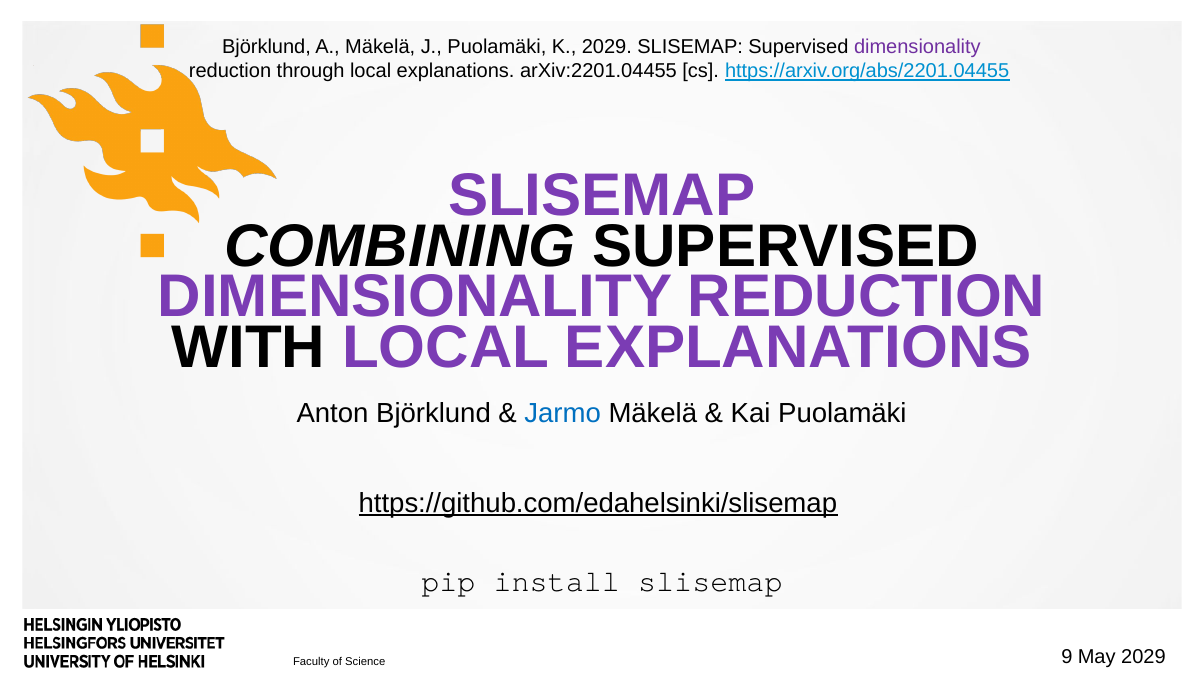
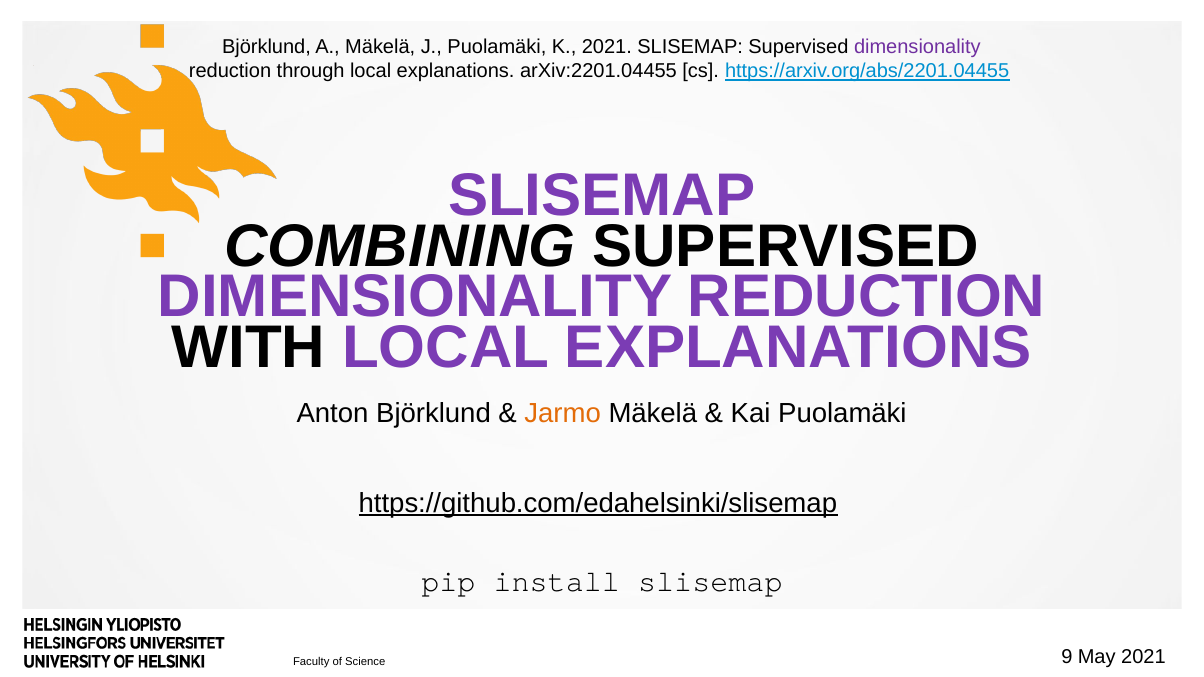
K 2029: 2029 -> 2021
Jarmo colour: blue -> orange
May 2029: 2029 -> 2021
